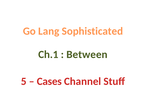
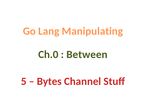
Sophisticated: Sophisticated -> Manipulating
Ch.1: Ch.1 -> Ch.0
Cases: Cases -> Bytes
